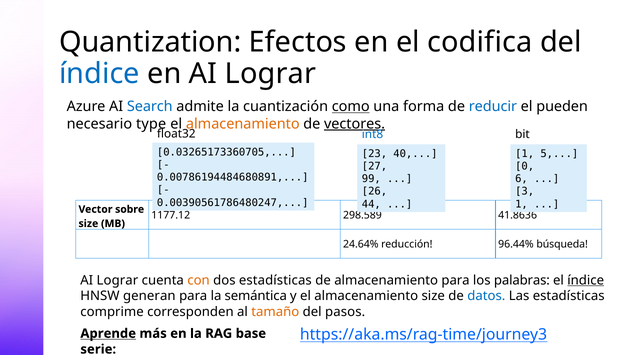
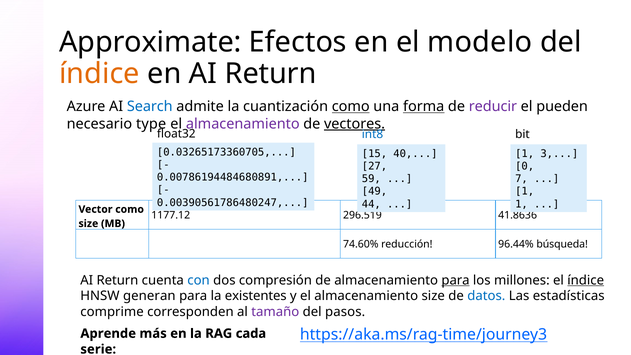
Quantization: Quantization -> Approximate
codifica: codifica -> modelo
índice at (99, 73) colour: blue -> orange
en AI Lograr: Lograr -> Return
forma underline: none -> present
reducir colour: blue -> purple
almacenamiento at (243, 124) colour: orange -> purple
23: 23 -> 15
5: 5 -> 3
99: 99 -> 59
6: 6 -> 7
26: 26 -> 49
3 at (525, 191): 3 -> 1
Vector sobre: sobre -> como
298.589: 298.589 -> 296.519
24.64%: 24.64% -> 74.60%
Lograr at (117, 280): Lograr -> Return
con colour: orange -> blue
dos estadísticas: estadísticas -> compresión
para at (456, 280) underline: none -> present
palabras: palabras -> millones
semántica: semántica -> existentes
tamaño colour: orange -> purple
Aprende underline: present -> none
base: base -> cada
